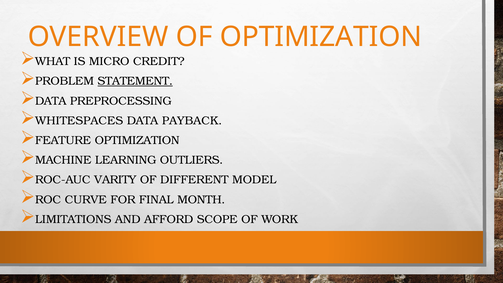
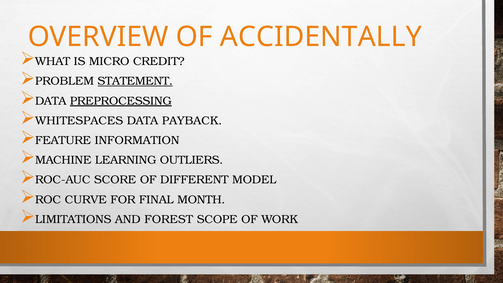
OF OPTIMIZATION: OPTIMIZATION -> ACCIDENTALLY
PREPROCESSING underline: none -> present
FEATURE OPTIMIZATION: OPTIMIZATION -> INFORMATION
VARITY: VARITY -> SCORE
AFFORD: AFFORD -> FOREST
